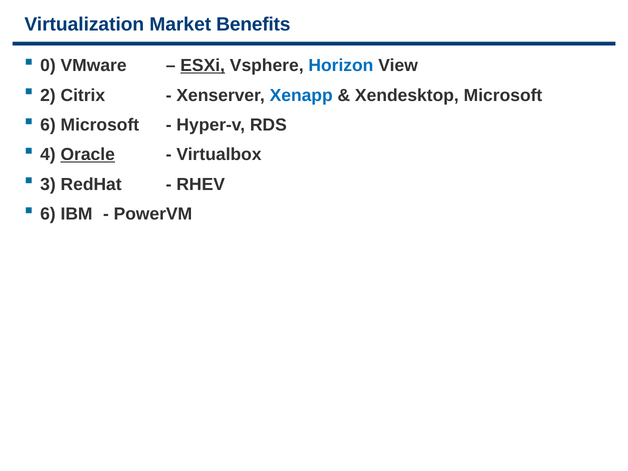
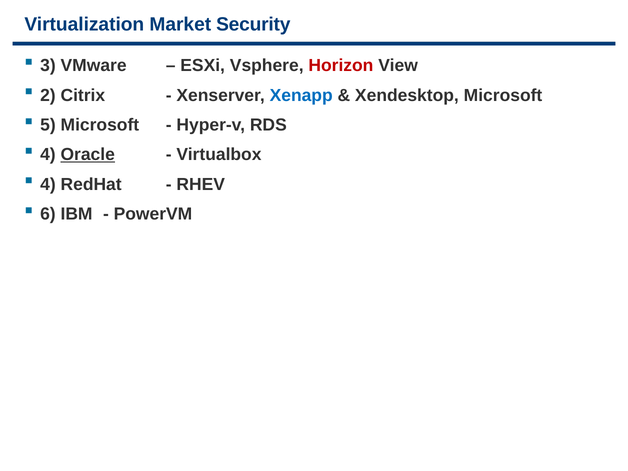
Benefits: Benefits -> Security
0: 0 -> 3
ESXi underline: present -> none
Horizon colour: blue -> red
6 at (48, 125): 6 -> 5
3 at (48, 184): 3 -> 4
